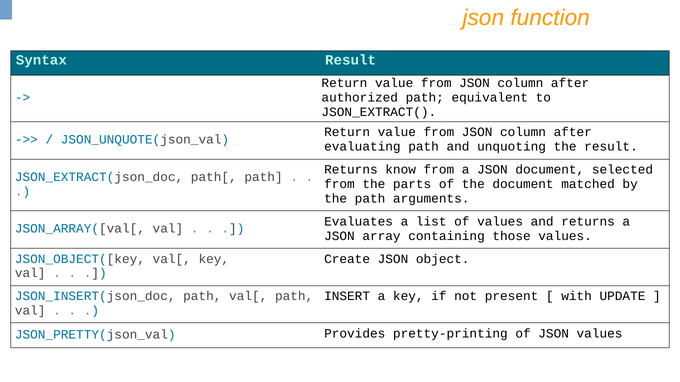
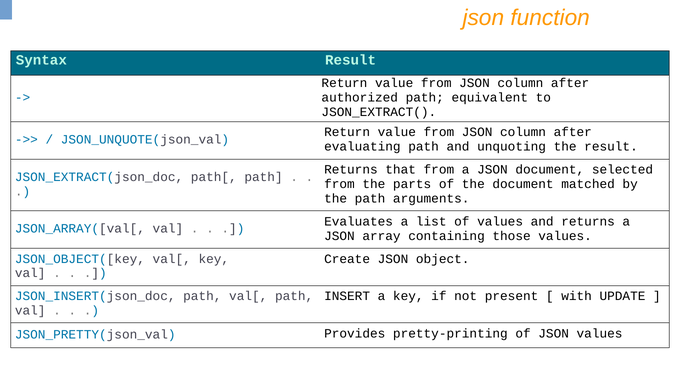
know: know -> that
